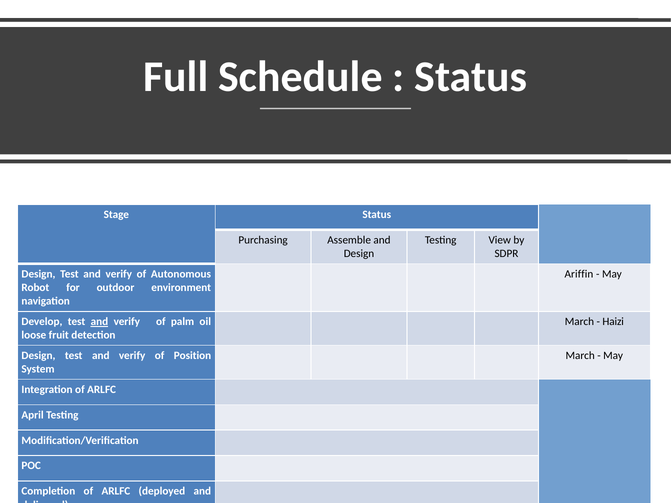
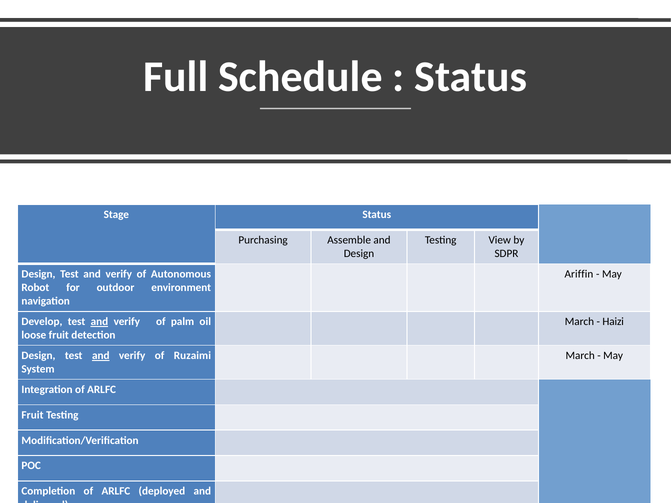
and at (101, 356) underline: none -> present
Position: Position -> Ruzaimi
April at (33, 415): April -> Fruit
